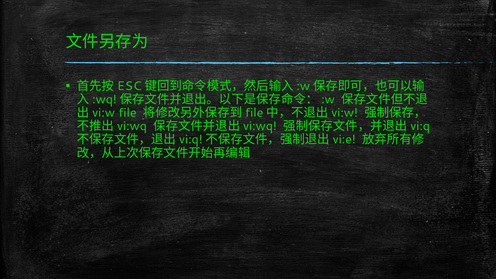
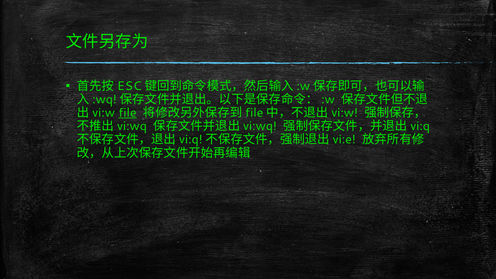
file underline: none -> present
